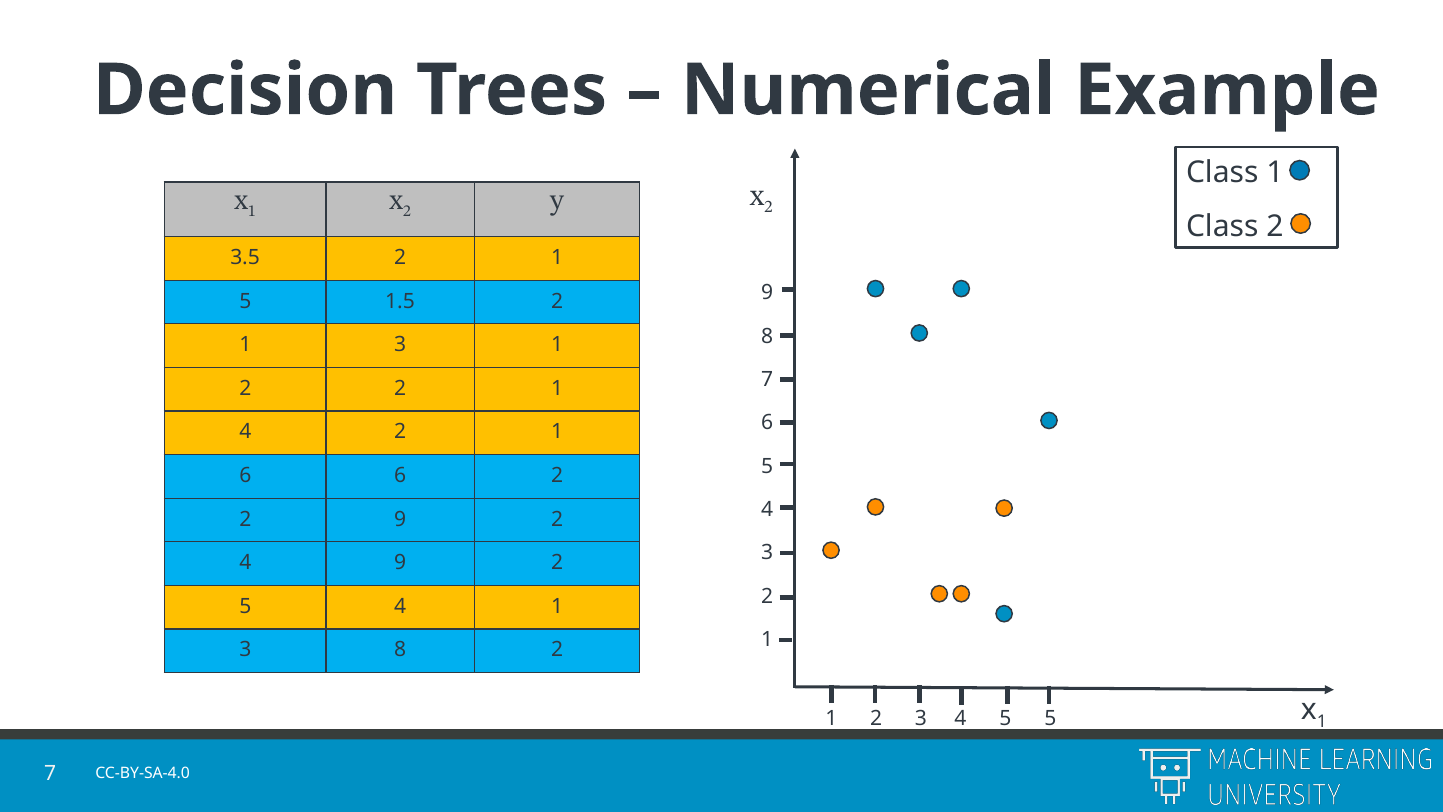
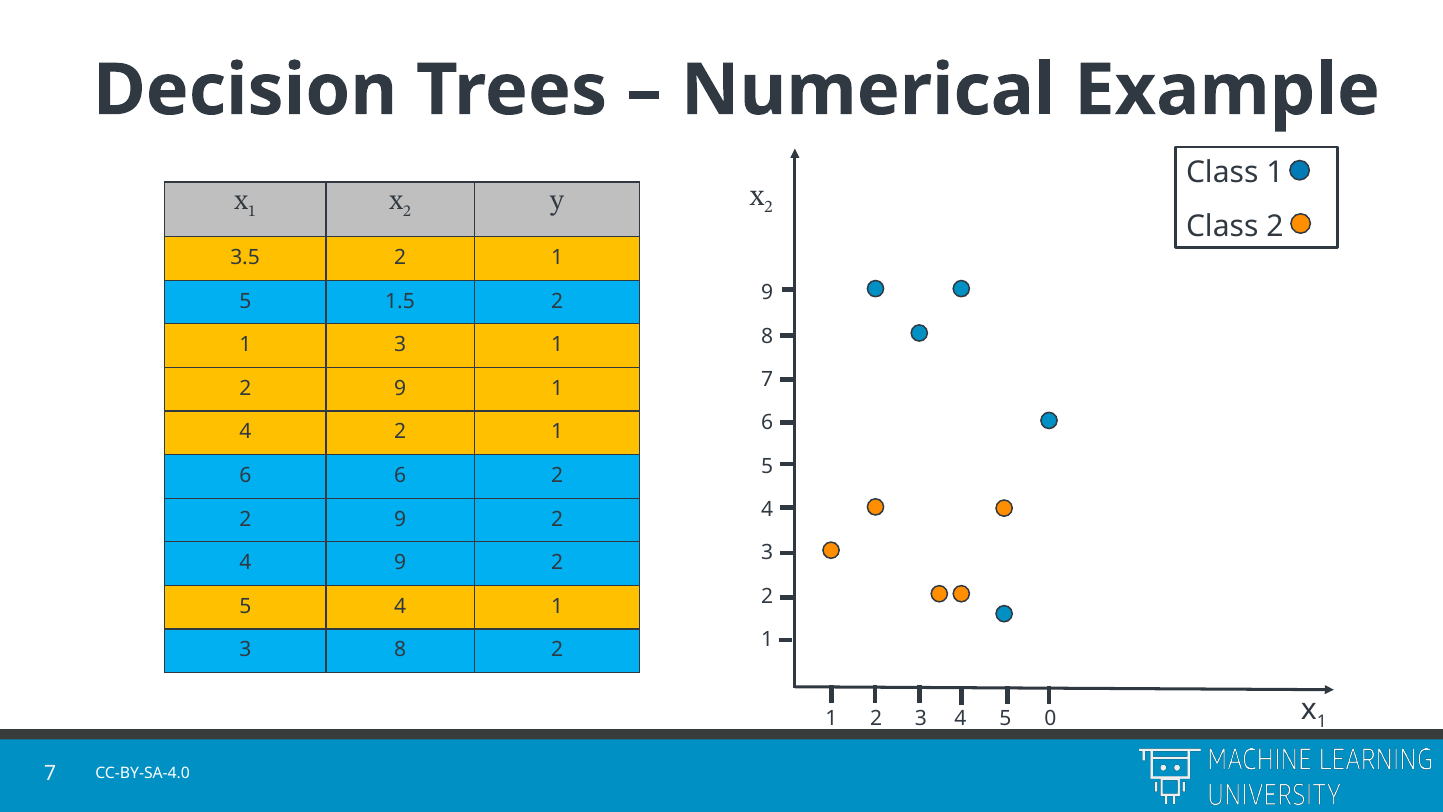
2 at (400, 388): 2 -> 9
5 5: 5 -> 0
